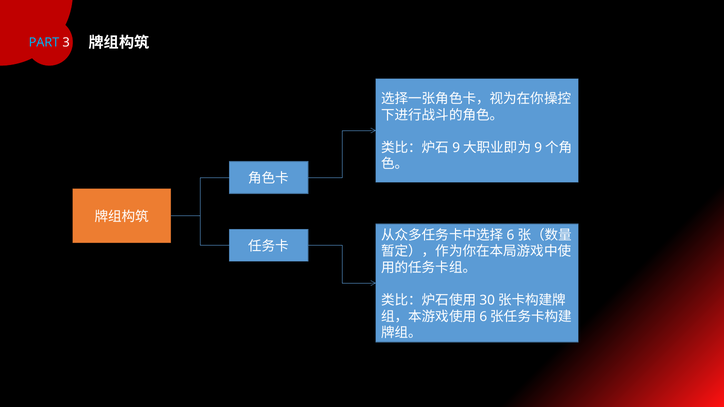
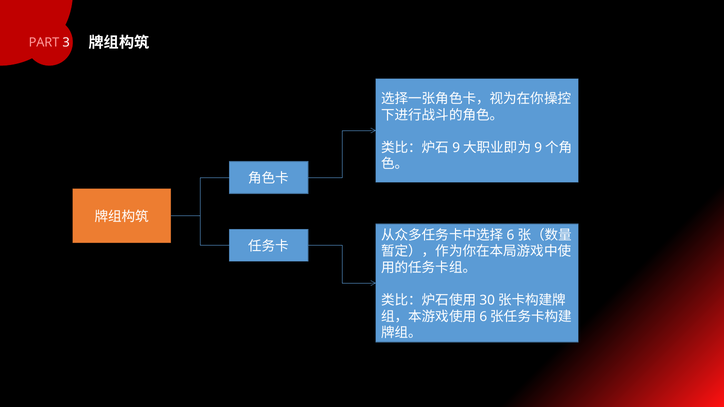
PART colour: light blue -> pink
